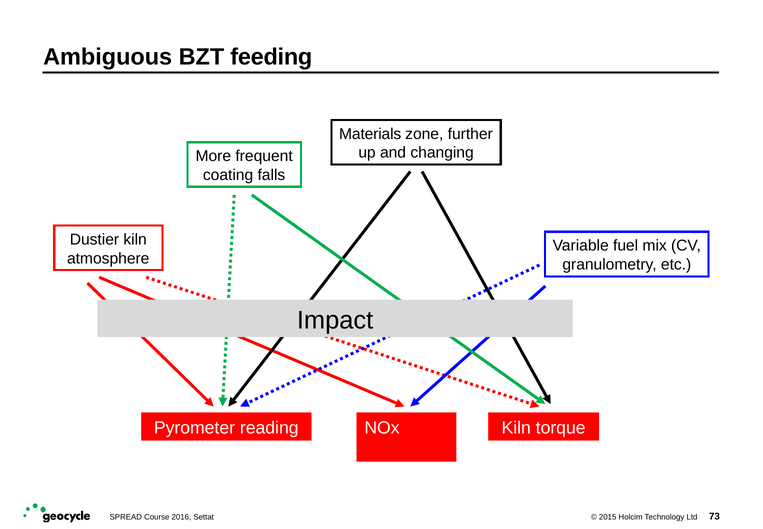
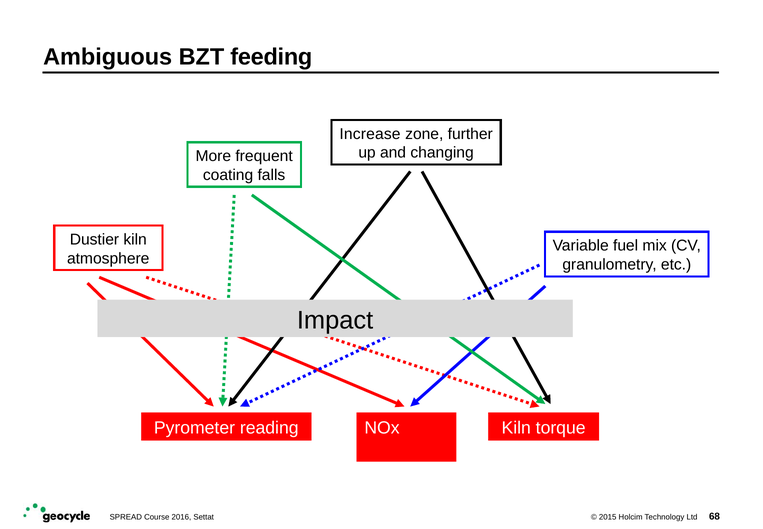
Materials: Materials -> Increase
73: 73 -> 68
